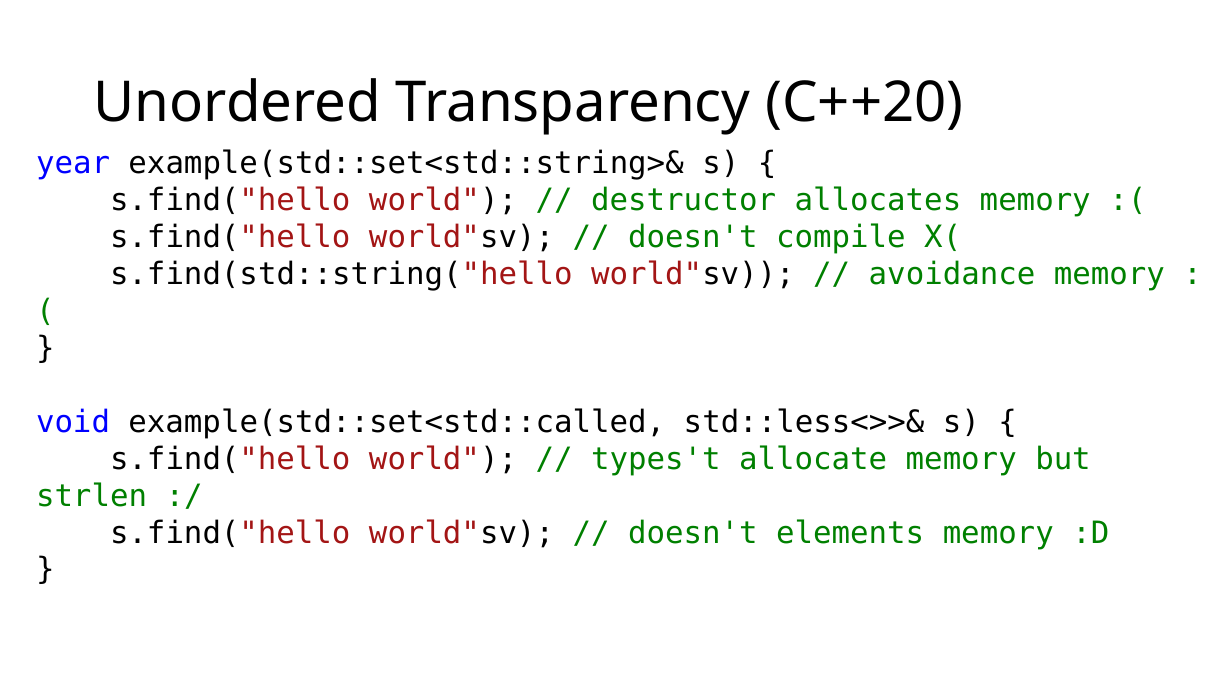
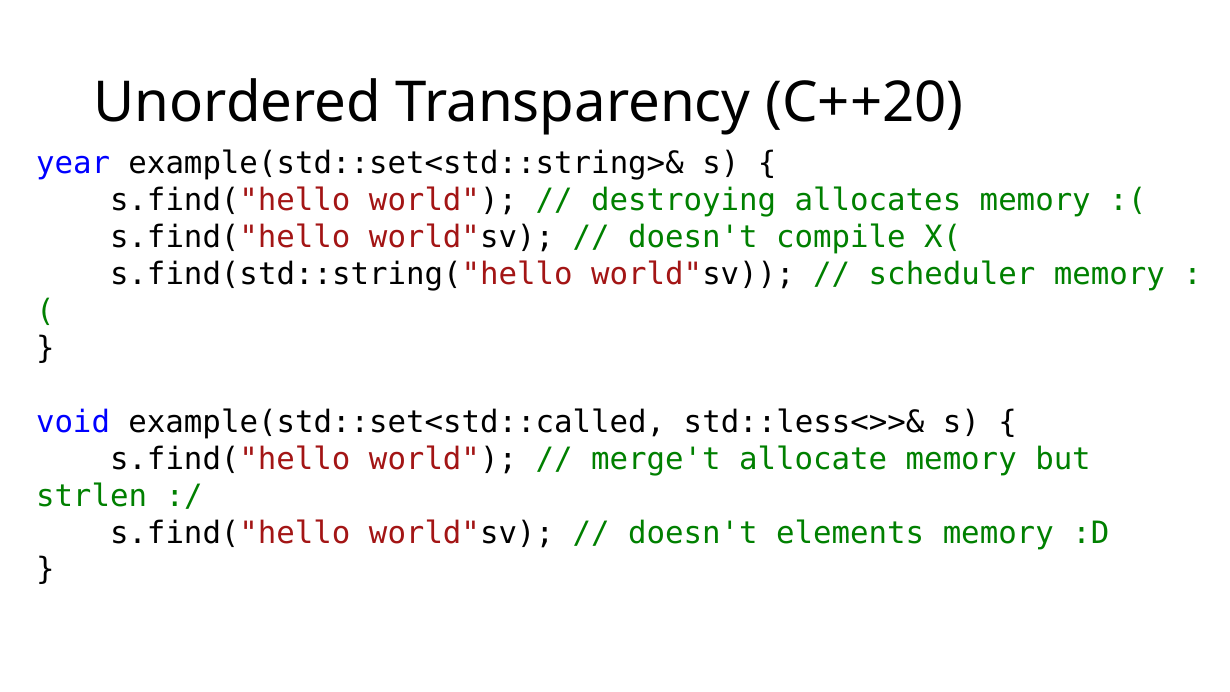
destructor: destructor -> destroying
avoidance: avoidance -> scheduler
types't: types't -> merge't
